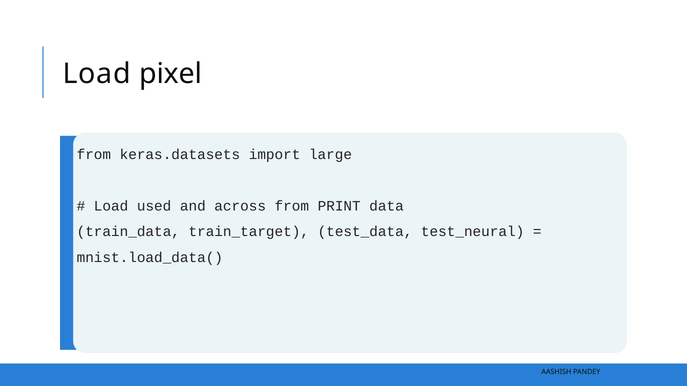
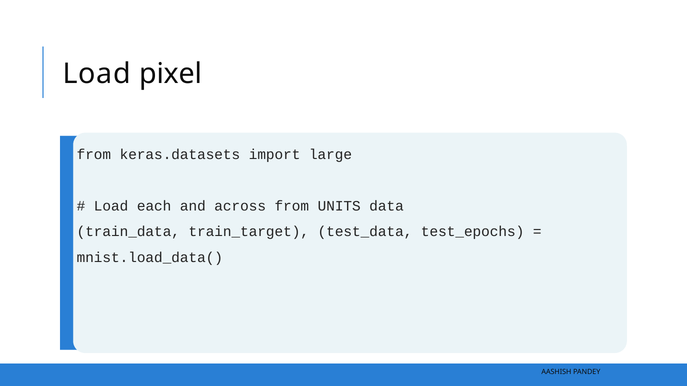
used: used -> each
PRINT: PRINT -> UNITS
test_neural: test_neural -> test_epochs
